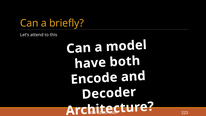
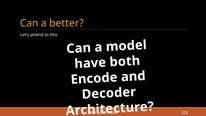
briefly: briefly -> better
